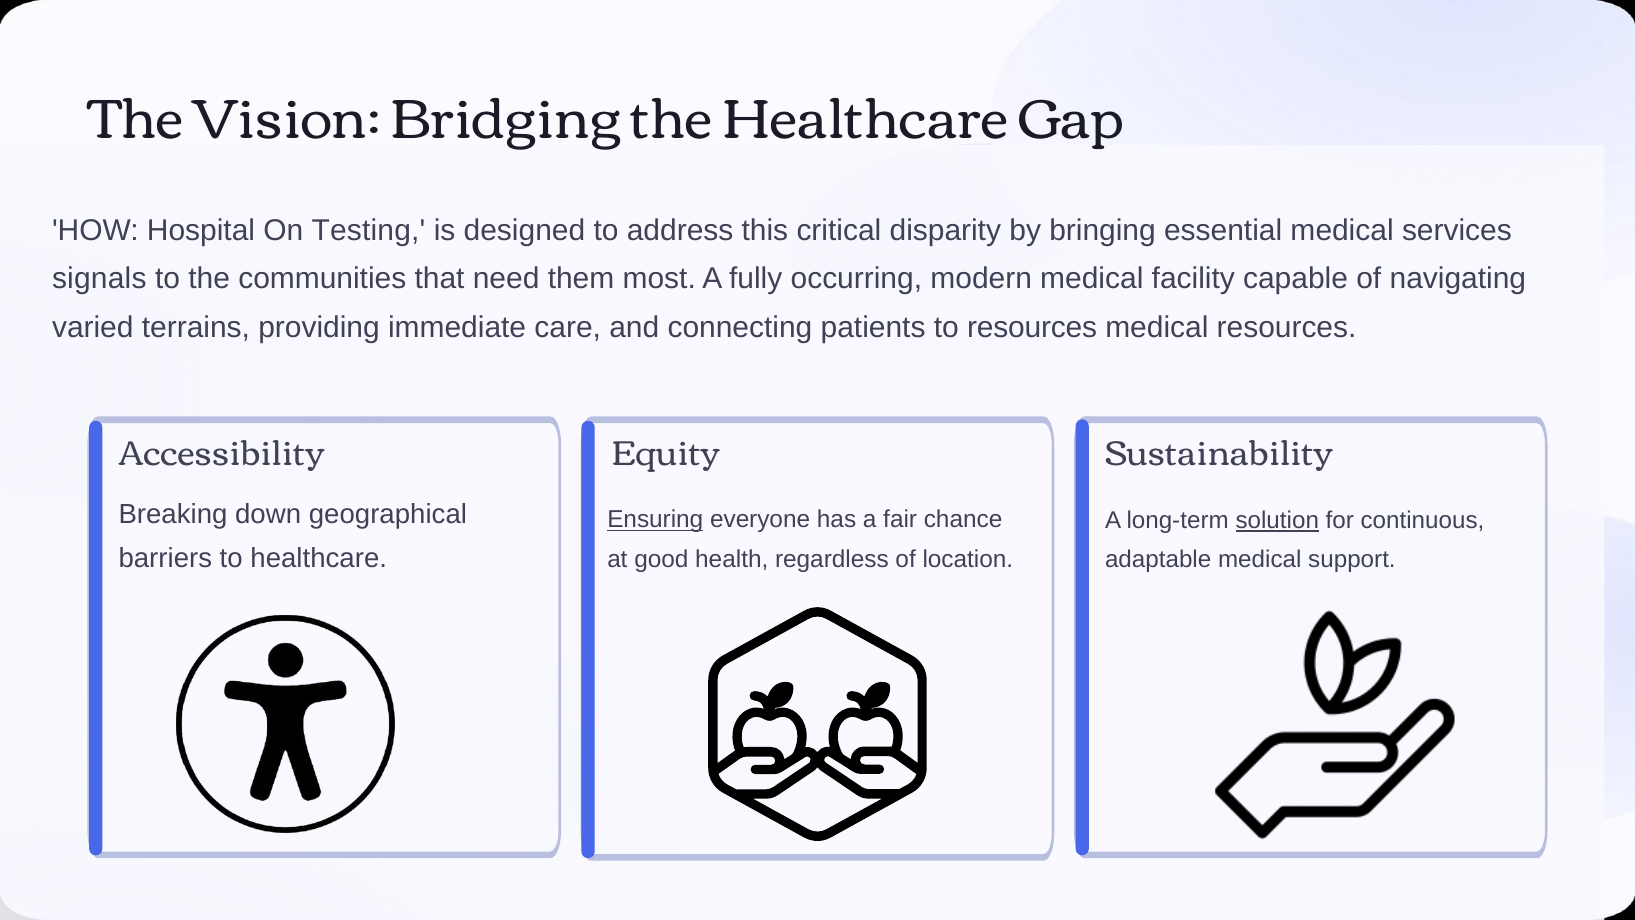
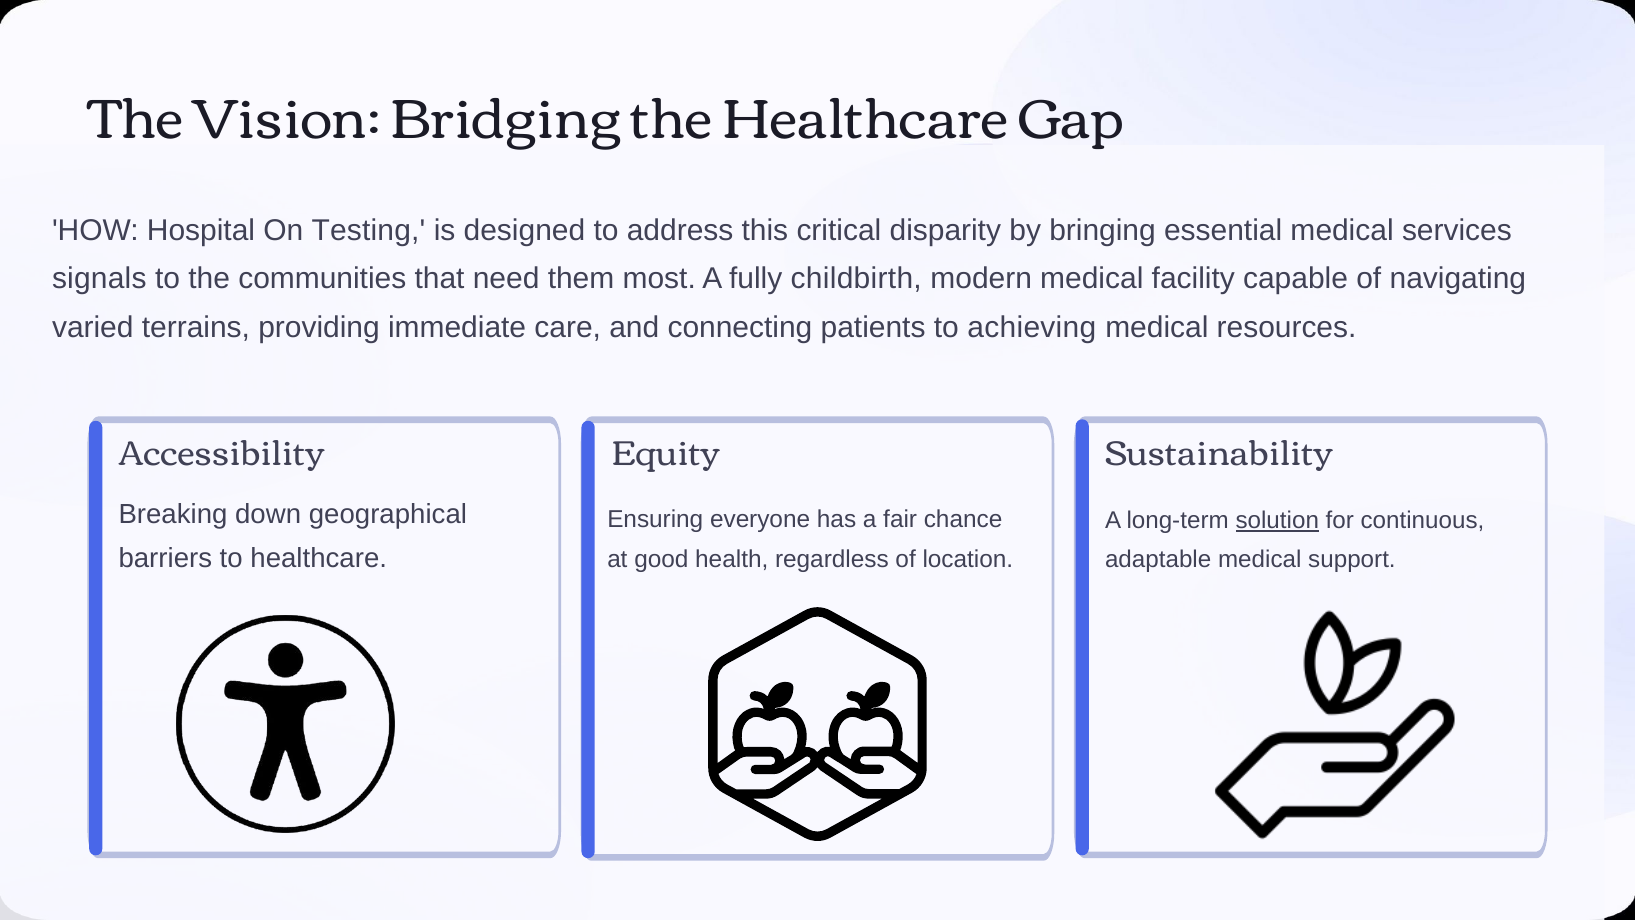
occurring: occurring -> childbirth
to resources: resources -> achieving
Ensuring underline: present -> none
